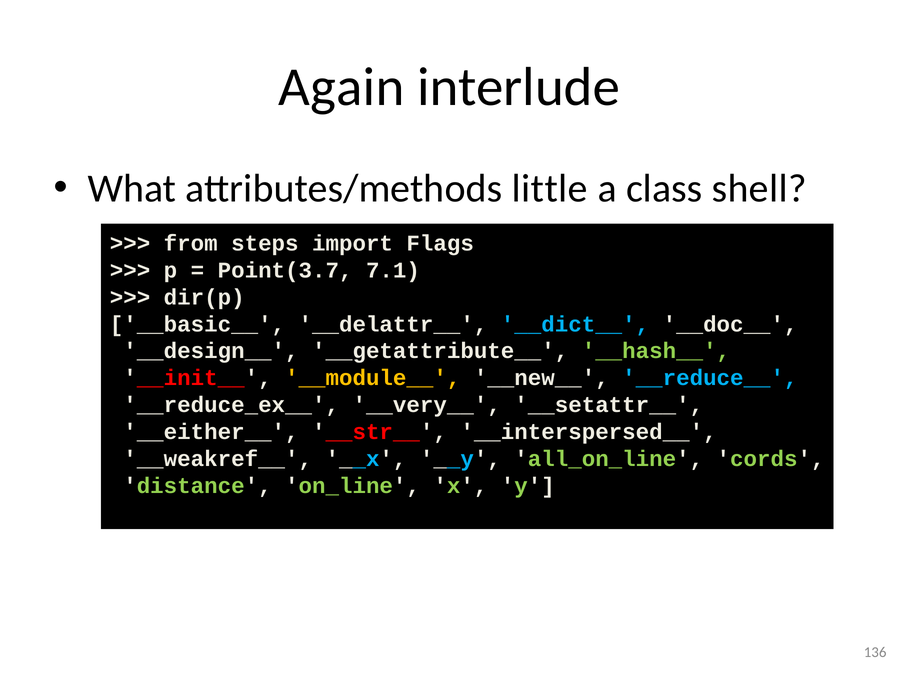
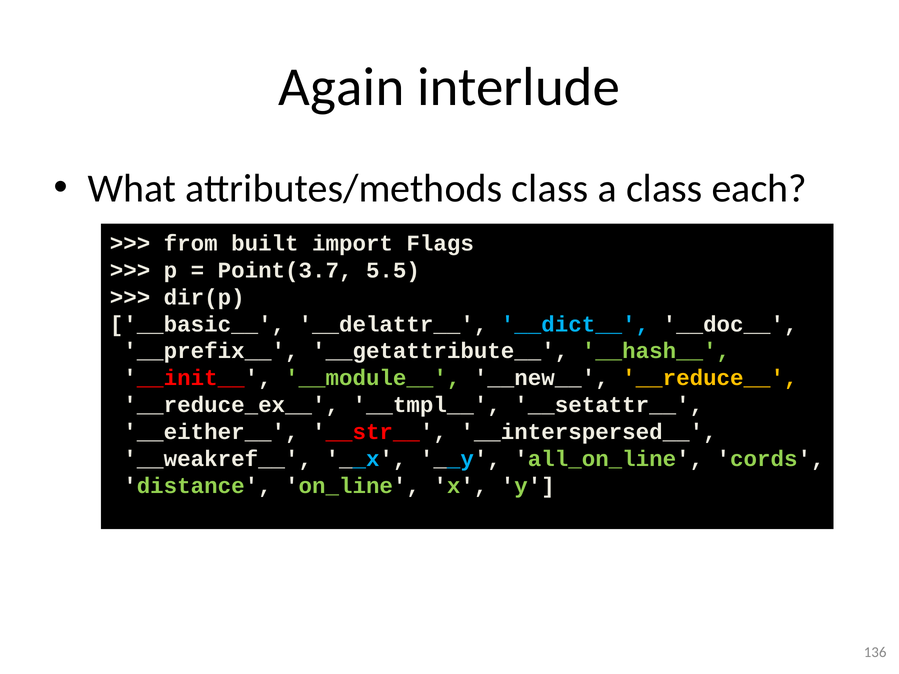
attributes/methods little: little -> class
shell: shell -> each
steps: steps -> built
7.1: 7.1 -> 5.5
__design__: __design__ -> __prefix__
__module__ colour: yellow -> light green
__reduce__ colour: light blue -> yellow
__very__: __very__ -> __tmpl__
